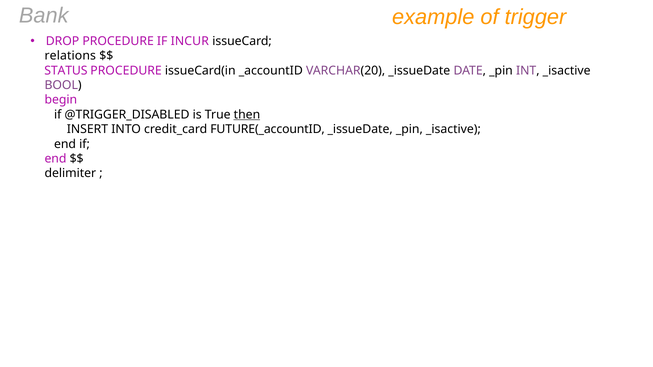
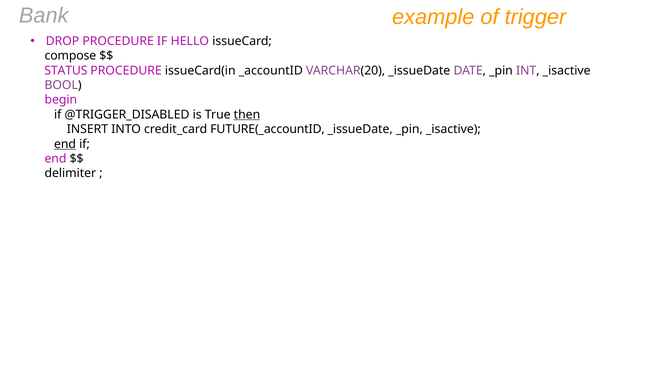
INCUR: INCUR -> HELLO
relations: relations -> compose
end at (65, 144) underline: none -> present
